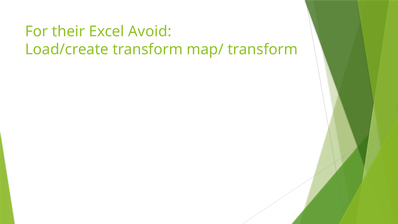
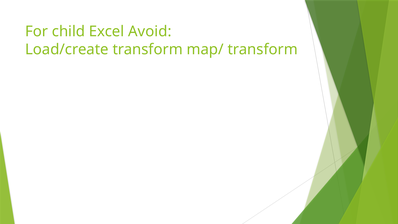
their: their -> child
